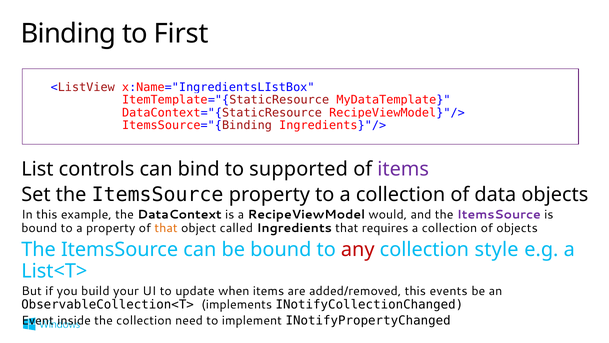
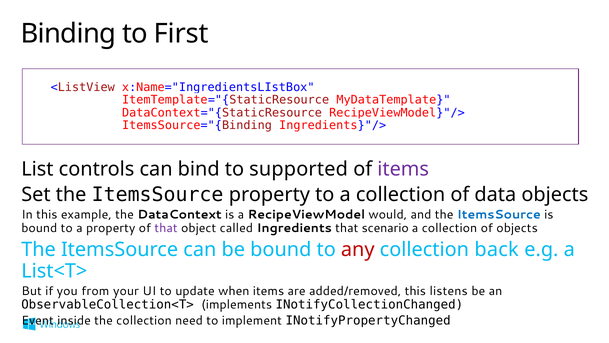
ItemsSource at (499, 214) colour: purple -> blue
that at (166, 228) colour: orange -> purple
requires: requires -> scenario
style: style -> back
build: build -> from
events: events -> listens
